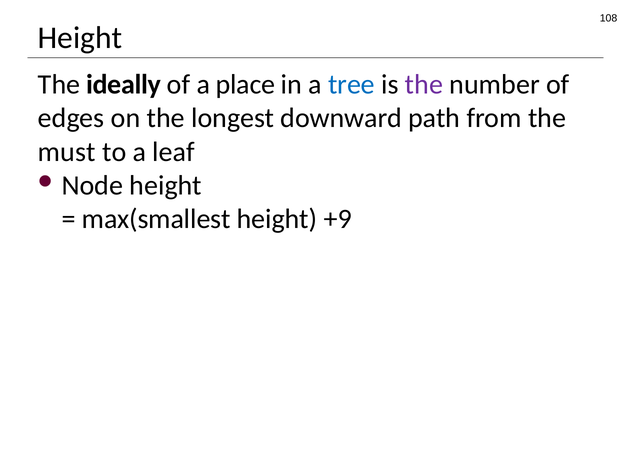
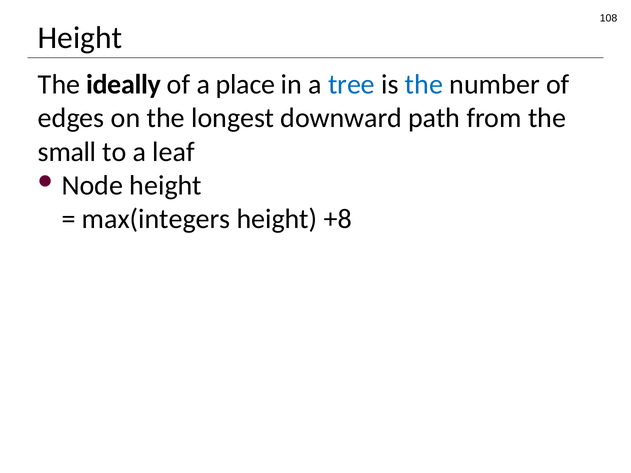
the at (424, 85) colour: purple -> blue
must: must -> small
max(smallest: max(smallest -> max(integers
+9: +9 -> +8
